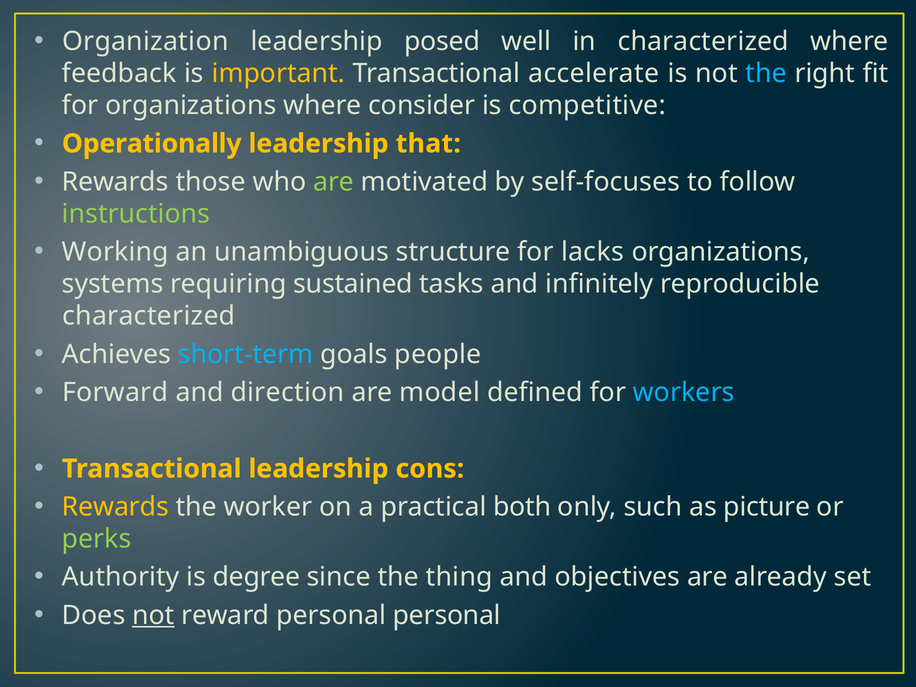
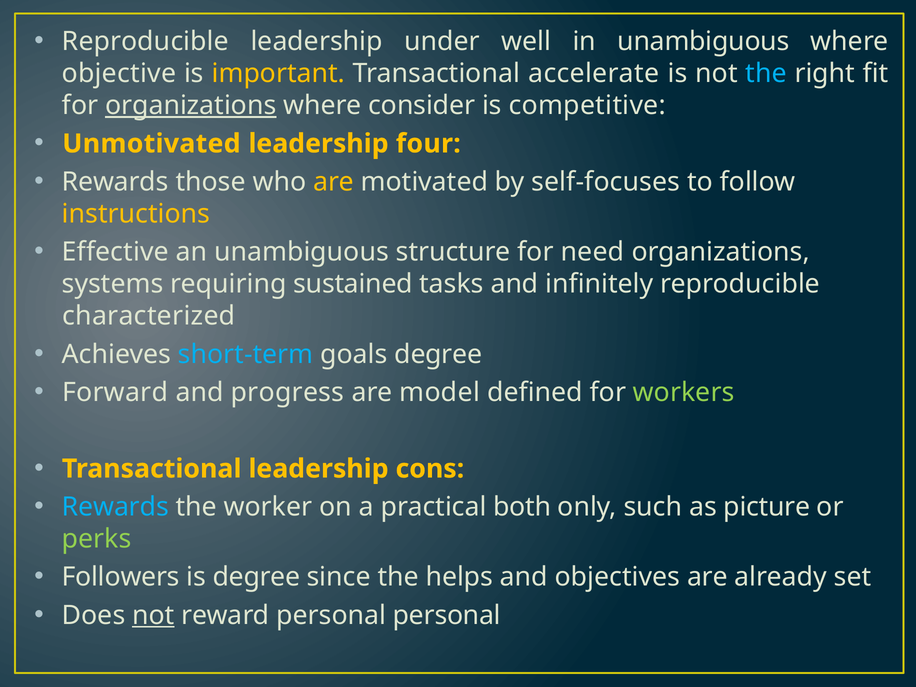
Organization at (145, 41): Organization -> Reproducible
posed: posed -> under
in characterized: characterized -> unambiguous
feedback: feedback -> objective
organizations at (191, 106) underline: none -> present
Operationally: Operationally -> Unmotivated
that: that -> four
are at (334, 182) colour: light green -> yellow
instructions colour: light green -> yellow
Working: Working -> Effective
lacks: lacks -> need
goals people: people -> degree
direction: direction -> progress
workers colour: light blue -> light green
Rewards at (115, 507) colour: yellow -> light blue
Authority: Authority -> Followers
thing: thing -> helps
